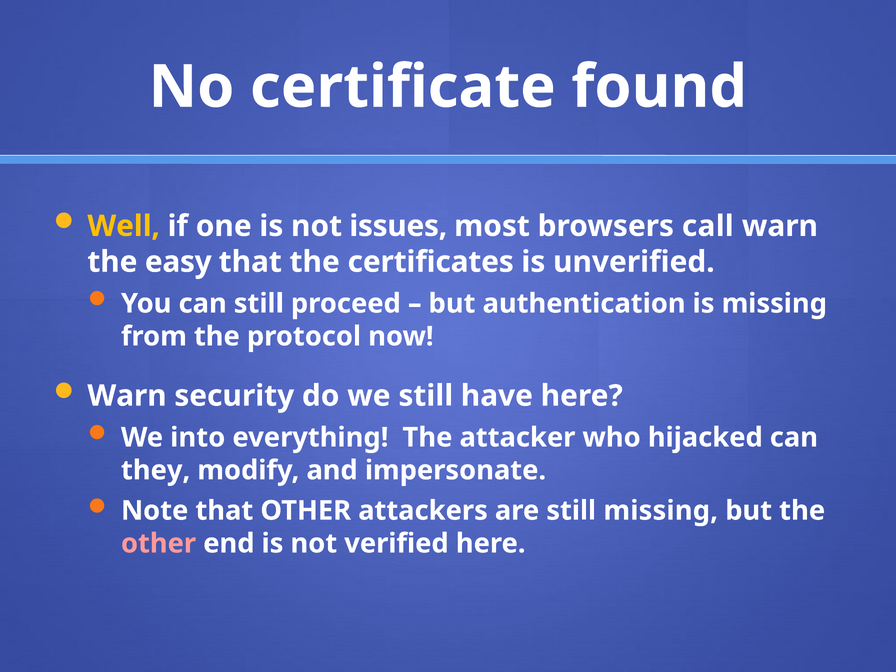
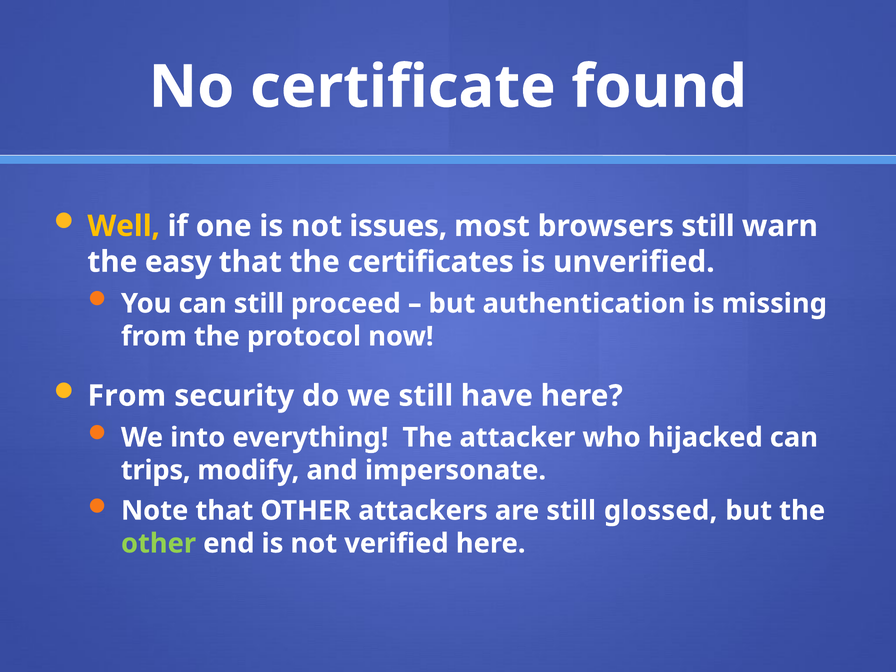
browsers call: call -> still
Warn at (127, 396): Warn -> From
they: they -> trips
still missing: missing -> glossed
other at (159, 543) colour: pink -> light green
